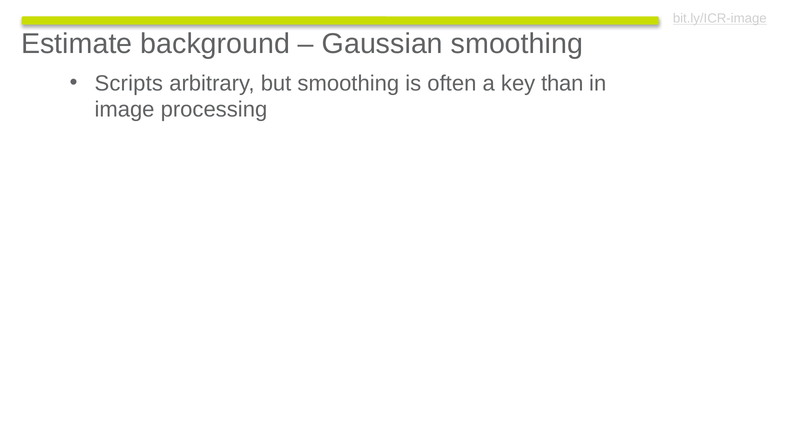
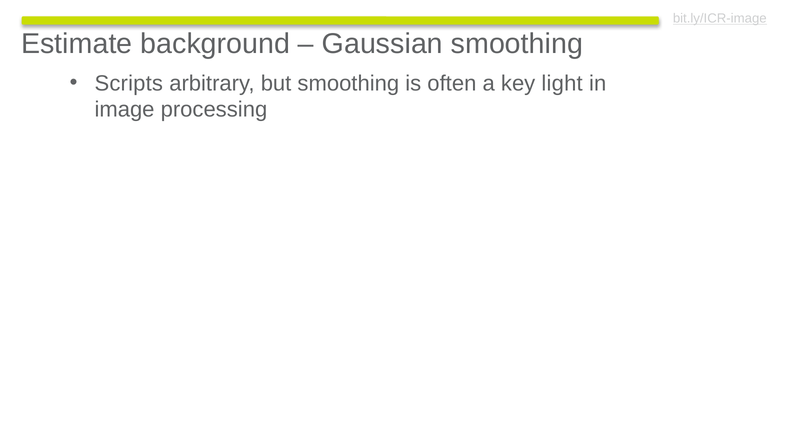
than: than -> light
